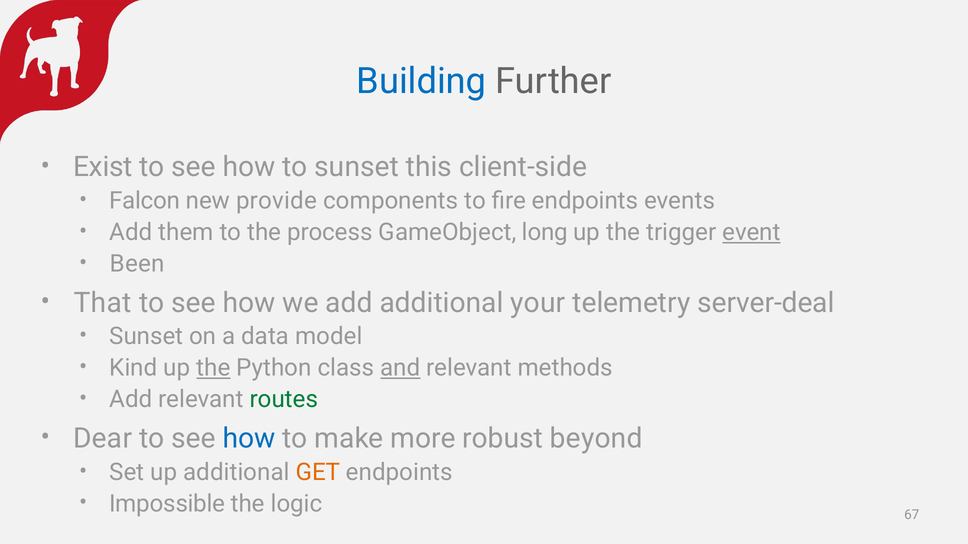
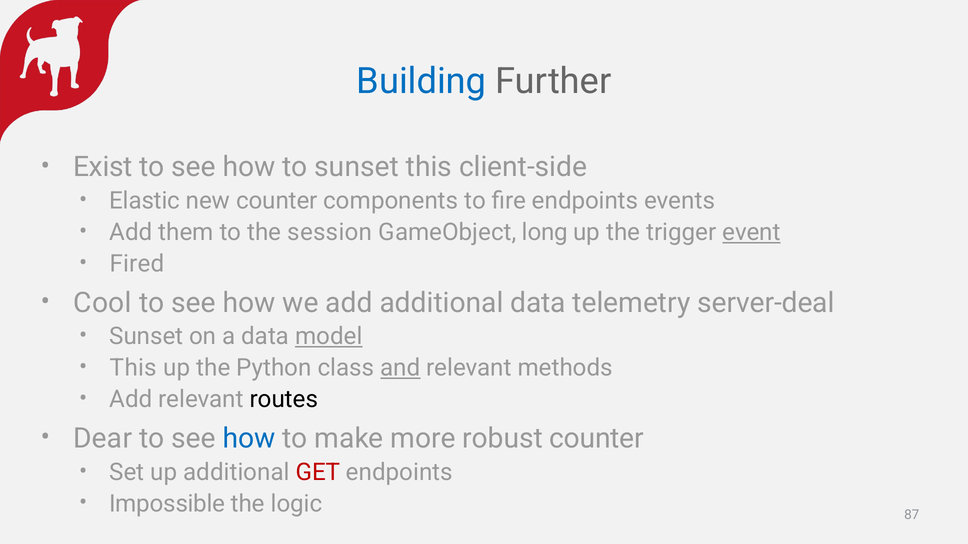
Falcon: Falcon -> Elastic
new provide: provide -> counter
process: process -> session
Been: Been -> Fired
That: That -> Cool
additional your: your -> data
model underline: none -> present
Kind at (133, 368): Kind -> This
the at (213, 368) underline: present -> none
routes colour: green -> black
robust beyond: beyond -> counter
GET colour: orange -> red
67: 67 -> 87
